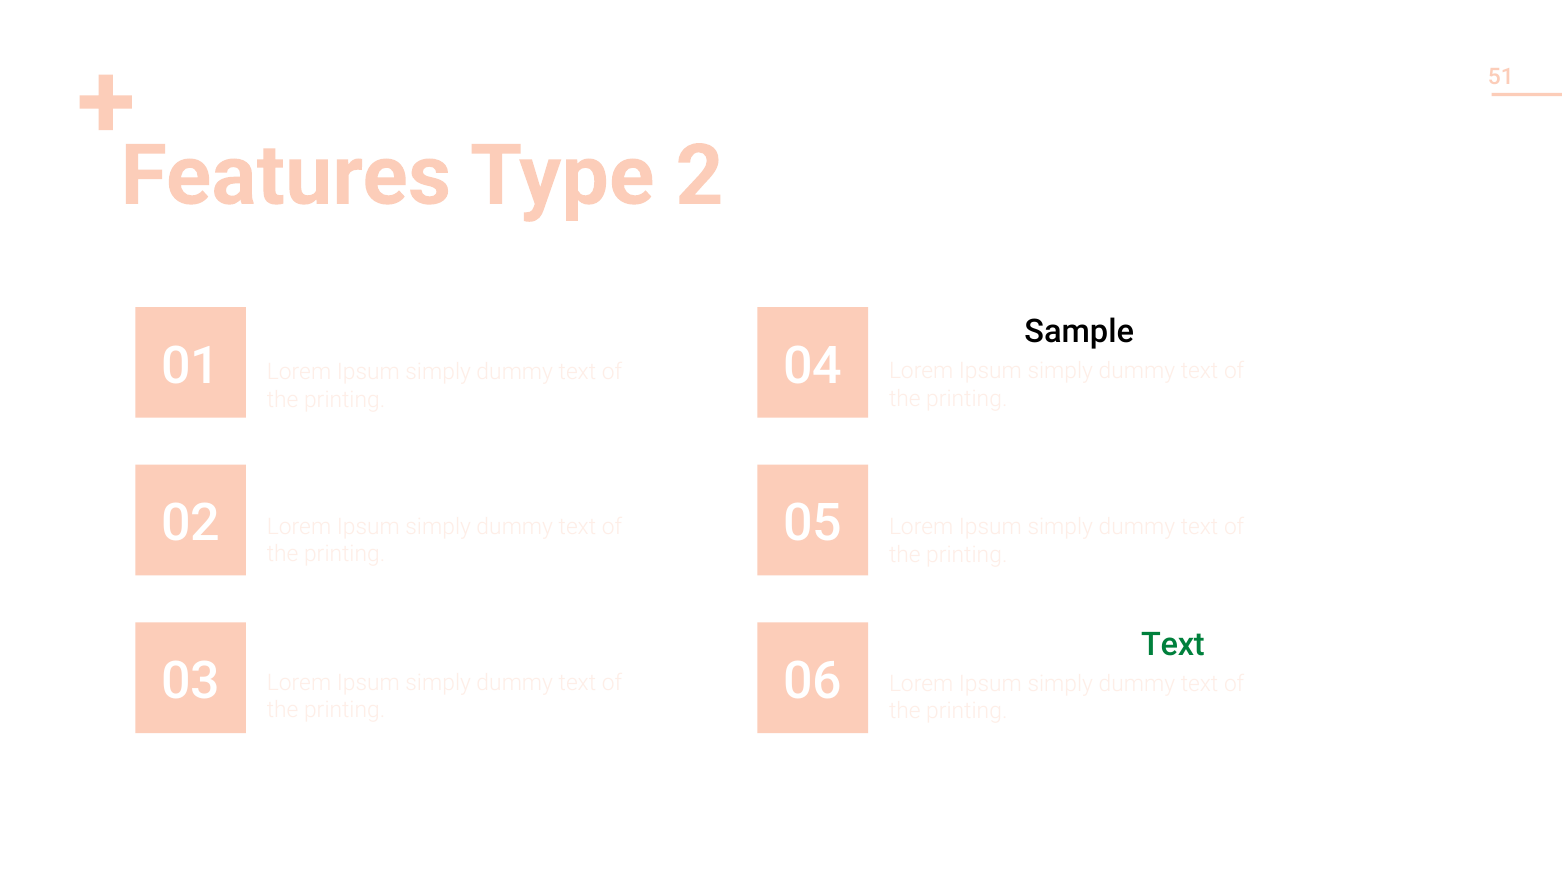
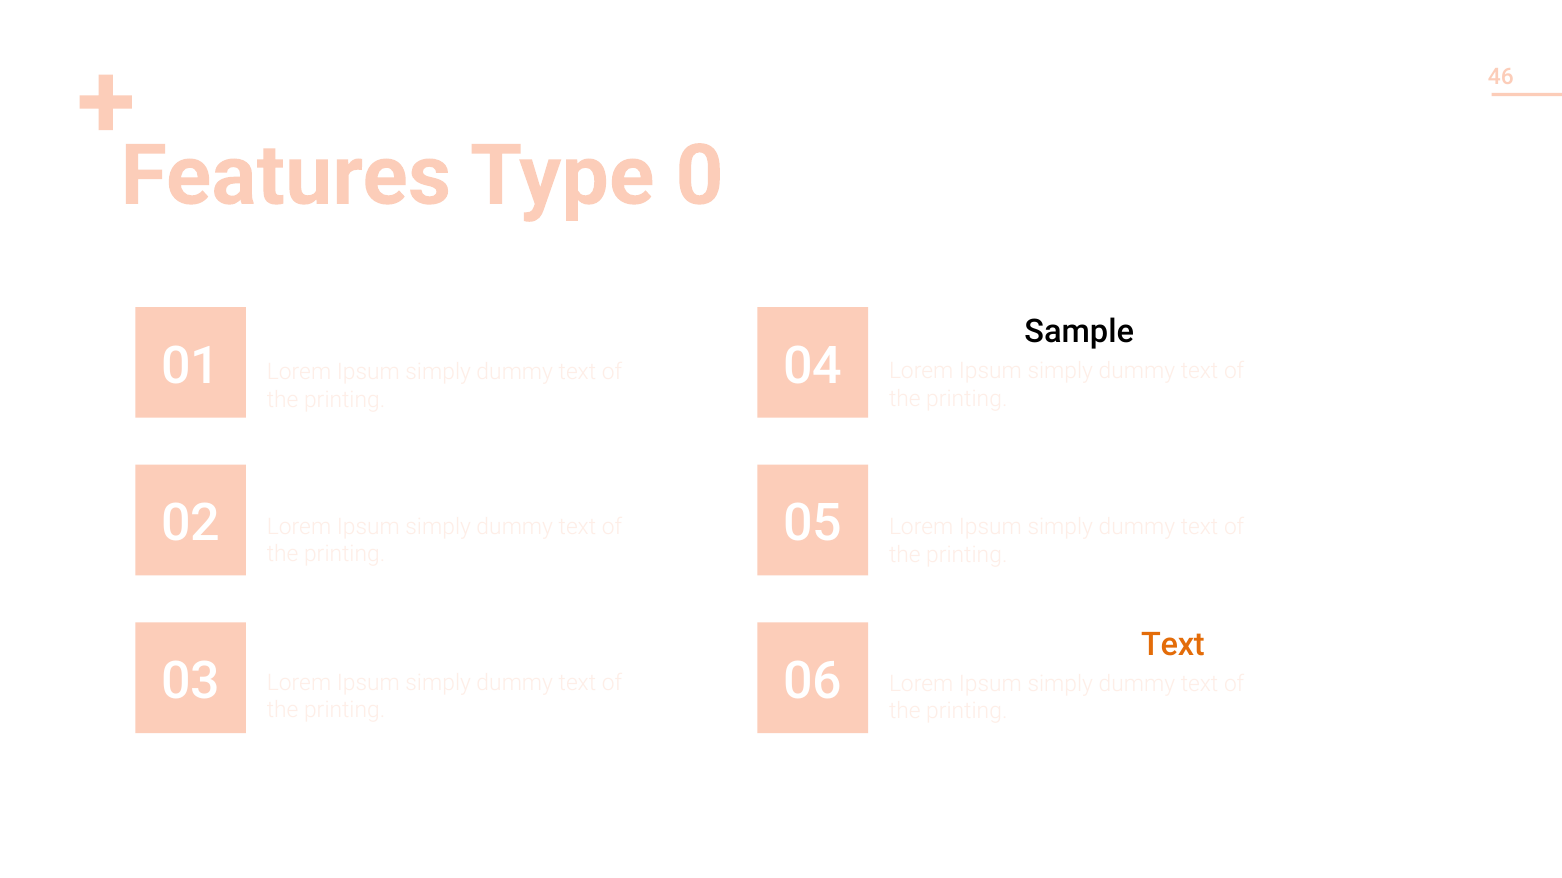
51: 51 -> 46
2: 2 -> 0
Text at (1173, 645) colour: green -> orange
